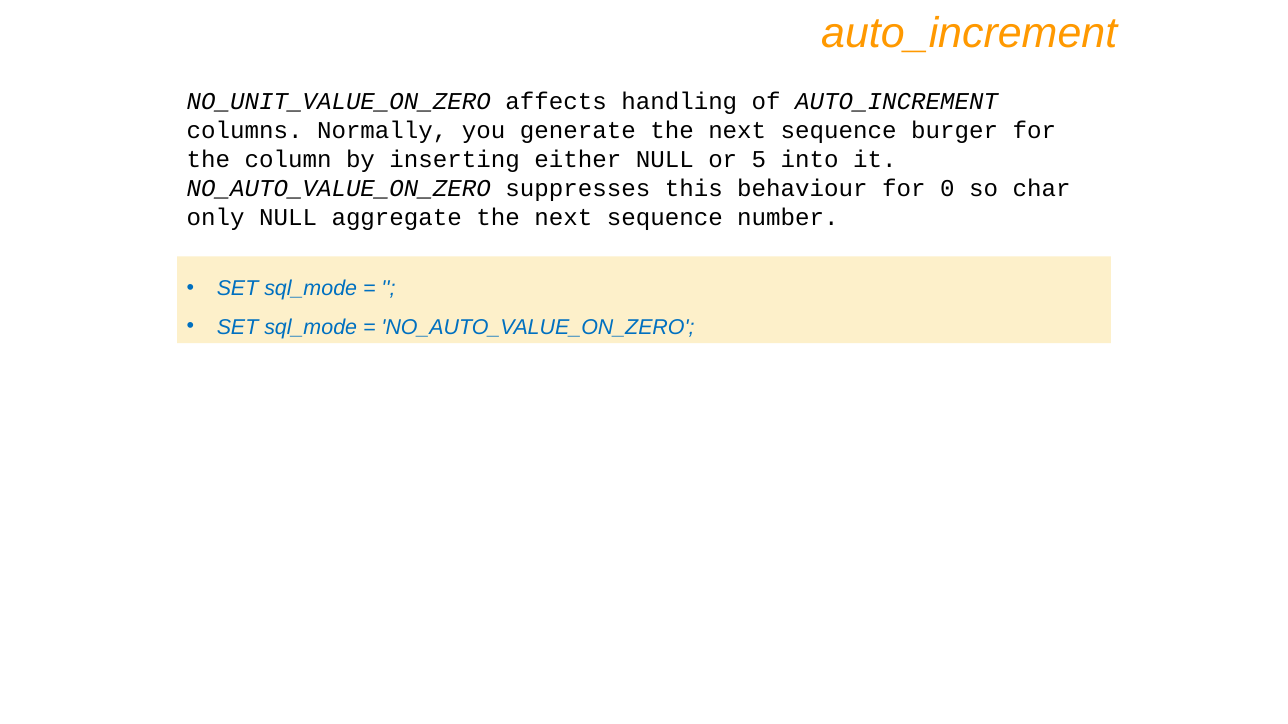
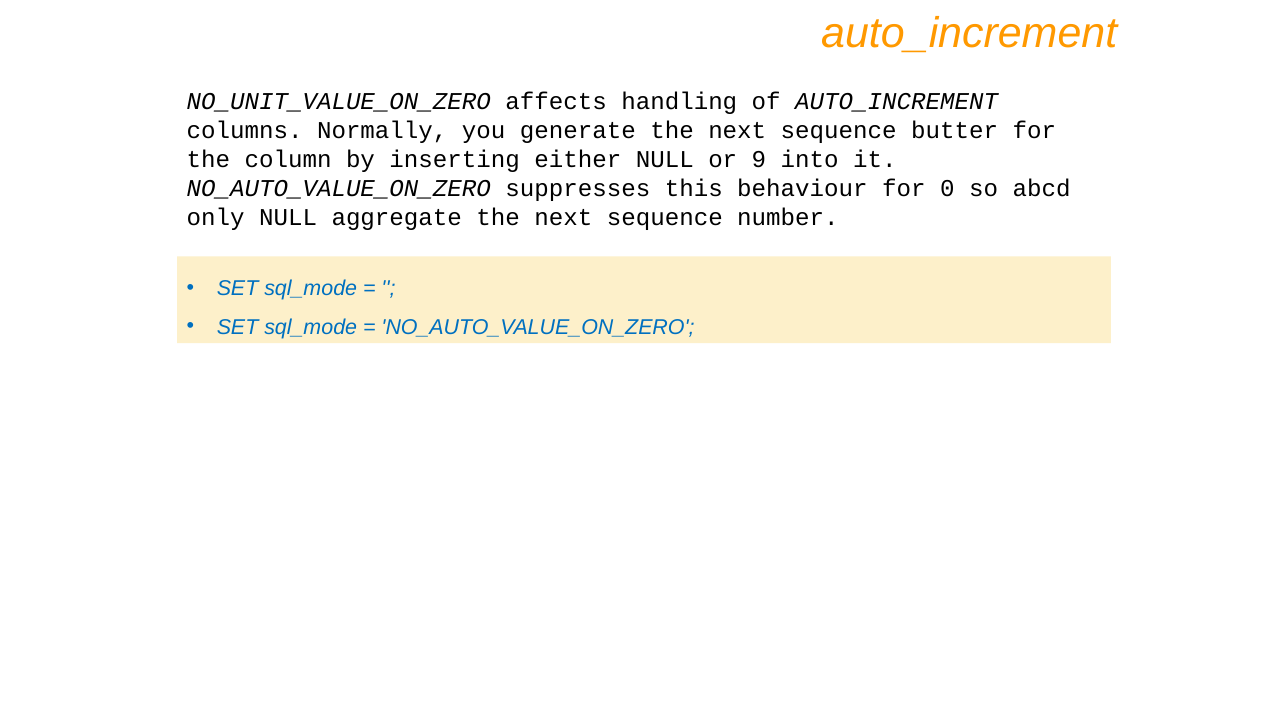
burger: burger -> butter
5: 5 -> 9
char: char -> abcd
